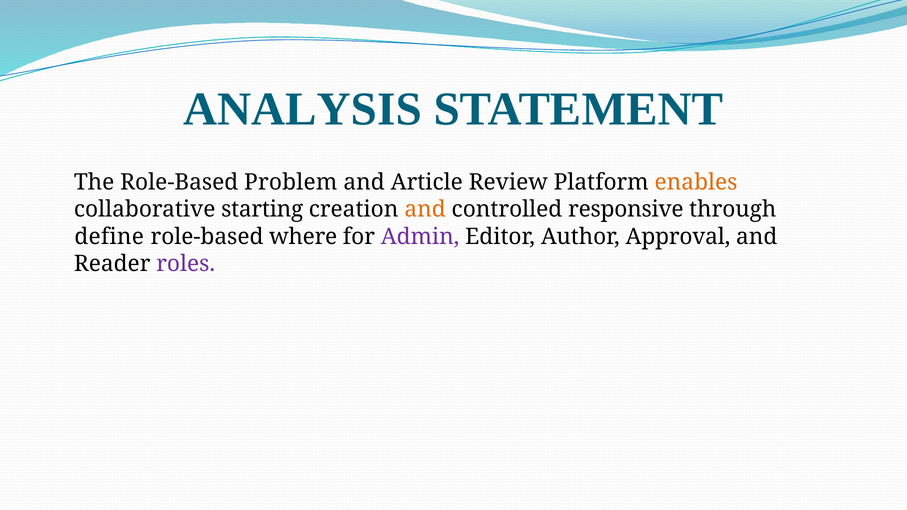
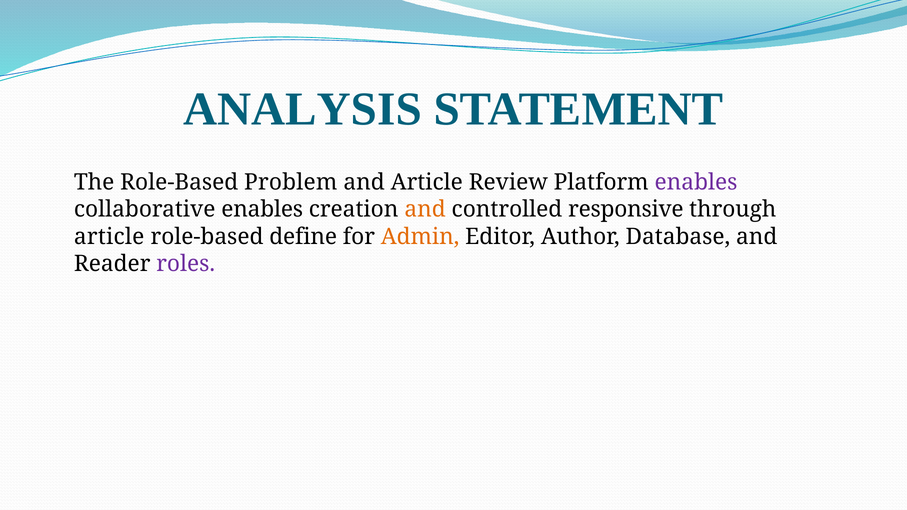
enables at (696, 182) colour: orange -> purple
collaborative starting: starting -> enables
define at (109, 237): define -> article
where: where -> define
Admin colour: purple -> orange
Approval: Approval -> Database
